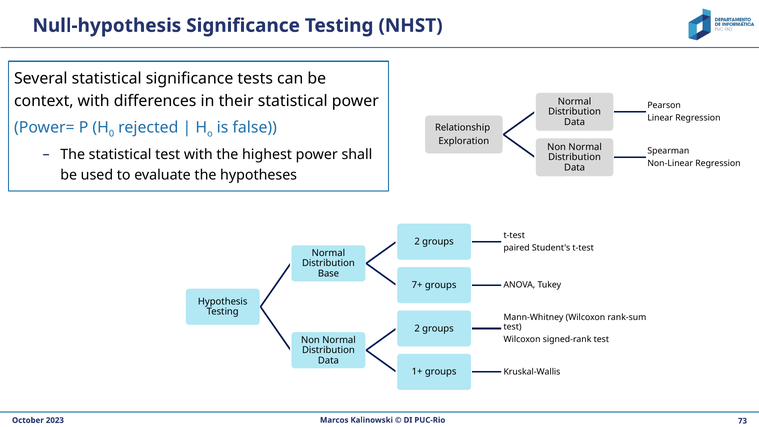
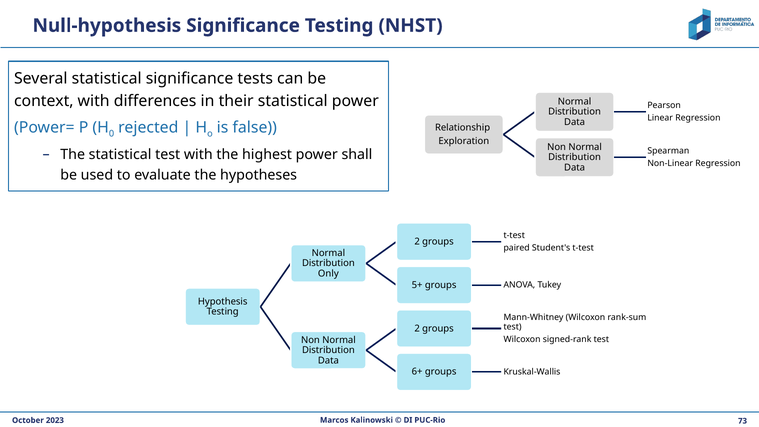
Base: Base -> Only
7+: 7+ -> 5+
1+: 1+ -> 6+
